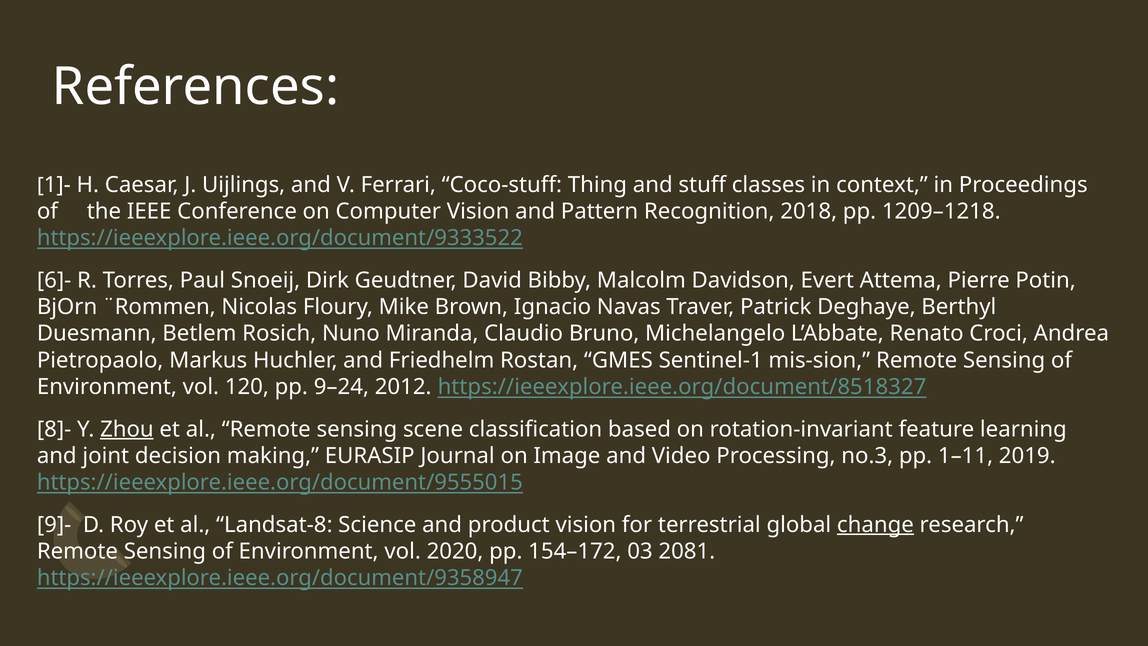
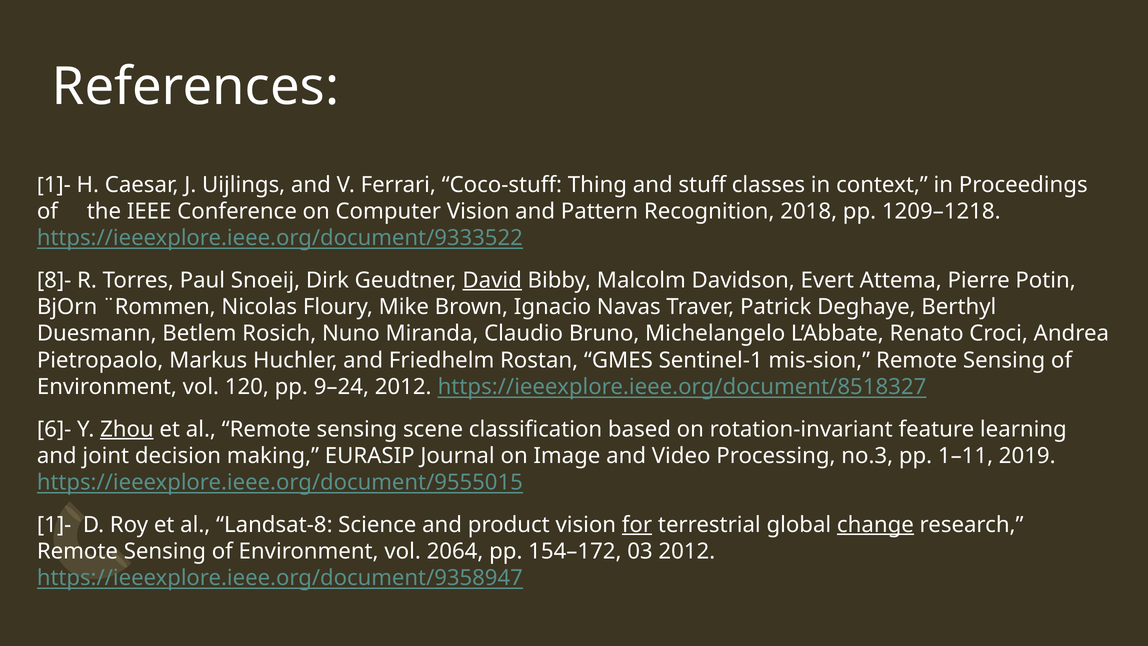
6]-: 6]- -> 8]-
David underline: none -> present
8]-: 8]- -> 6]-
9]- at (54, 525): 9]- -> 1]-
for underline: none -> present
2020: 2020 -> 2064
03 2081: 2081 -> 2012
